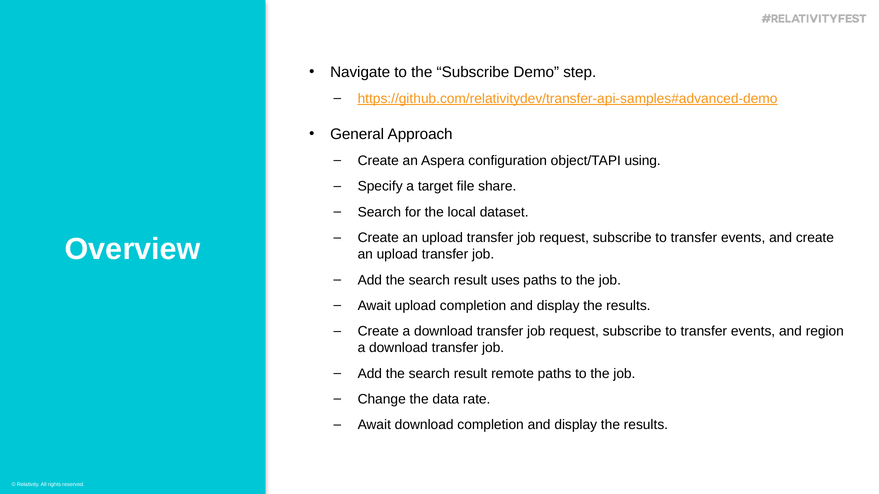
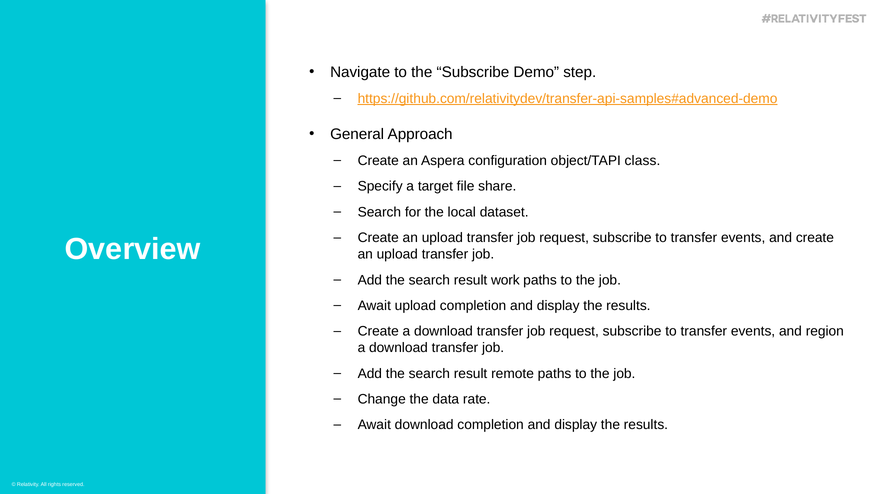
using: using -> class
uses: uses -> work
